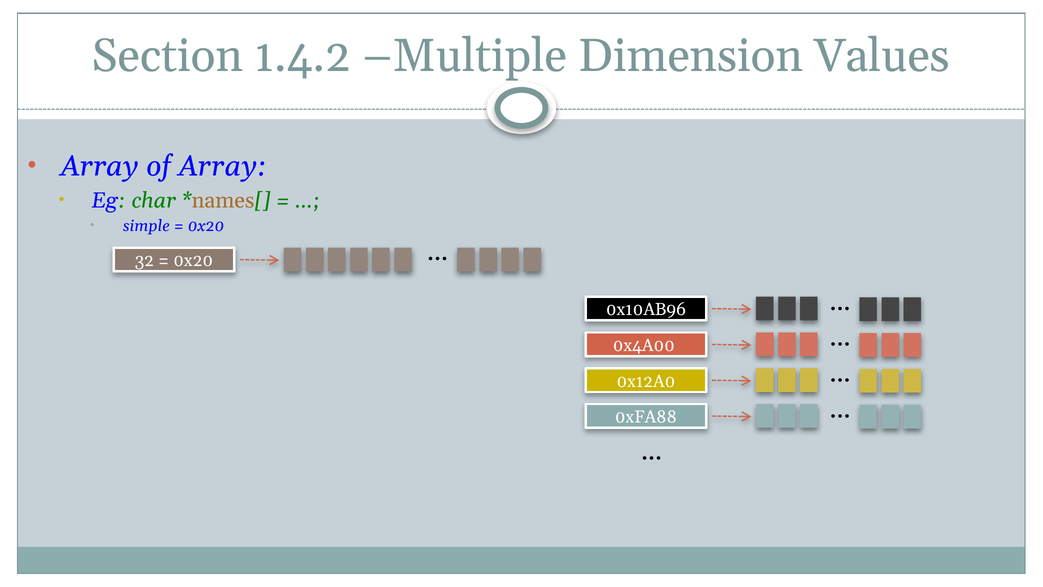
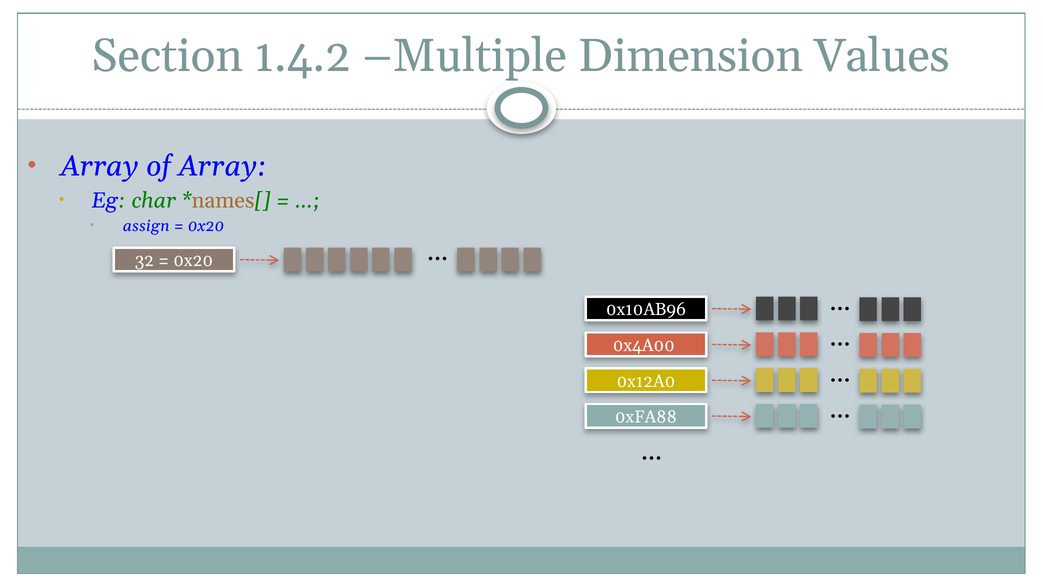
simple: simple -> assign
